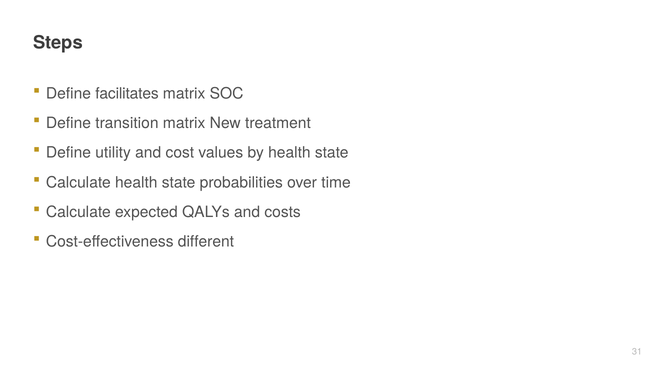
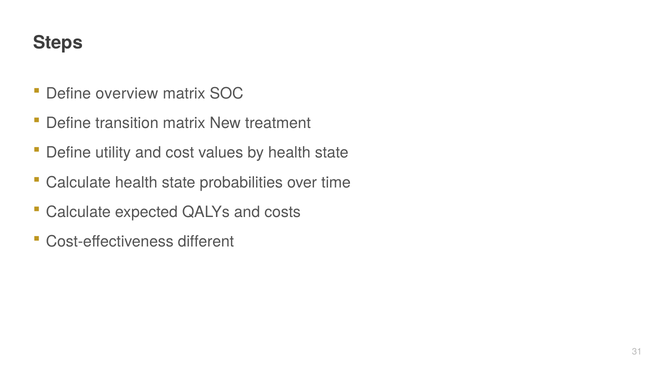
facilitates: facilitates -> overview
